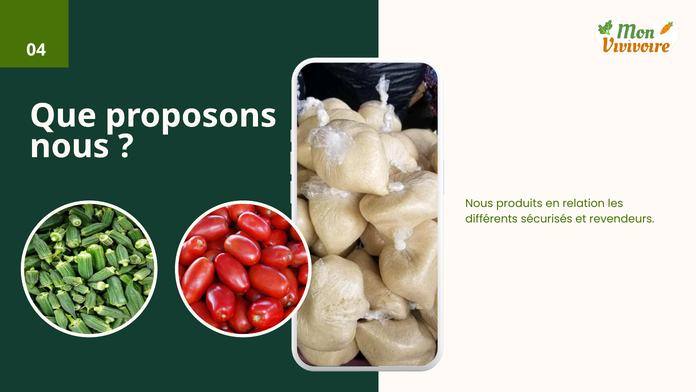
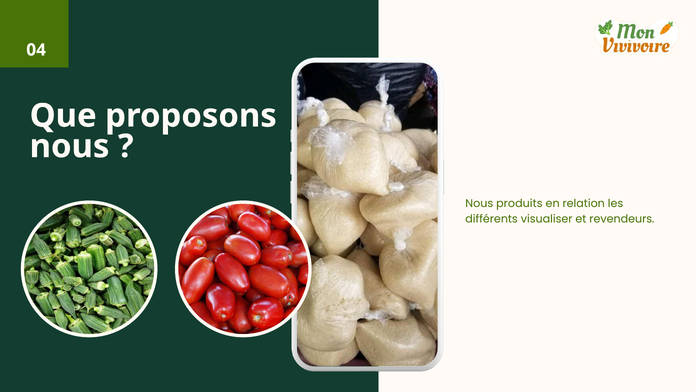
sécurisés: sécurisés -> visualiser
